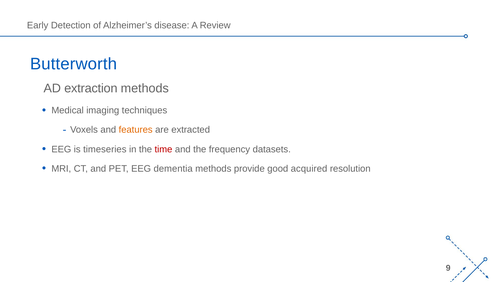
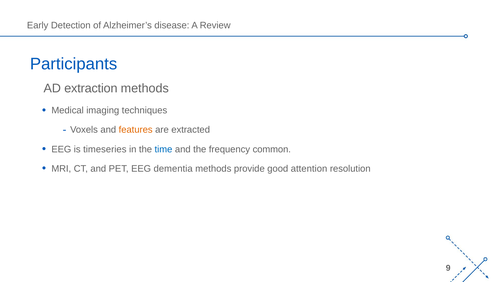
Butterworth: Butterworth -> Participants
time colour: red -> blue
datasets: datasets -> common
acquired: acquired -> attention
